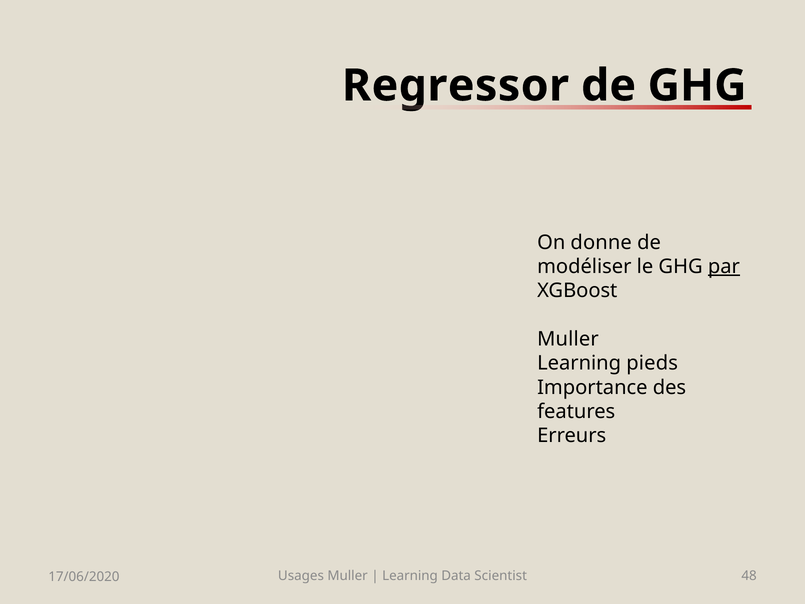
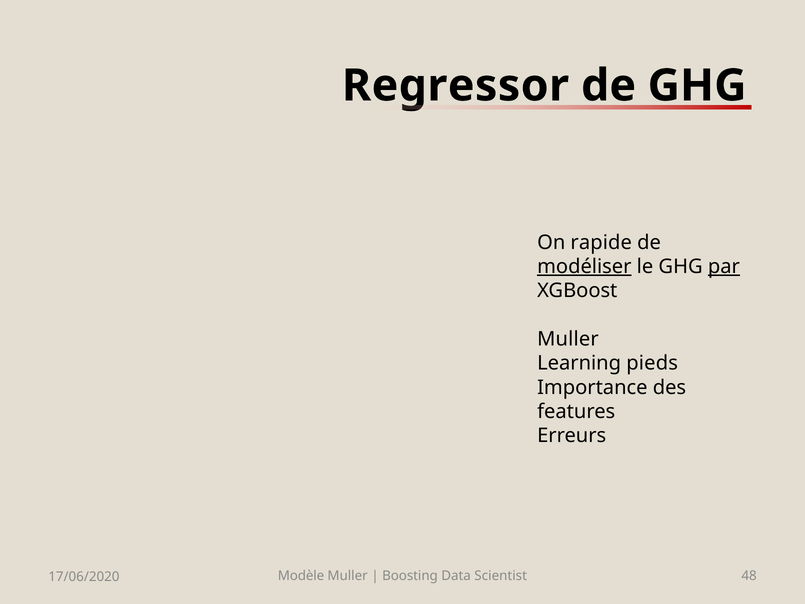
donne: donne -> rapide
modéliser underline: none -> present
Usages: Usages -> Modèle
Learning at (410, 575): Learning -> Boosting
